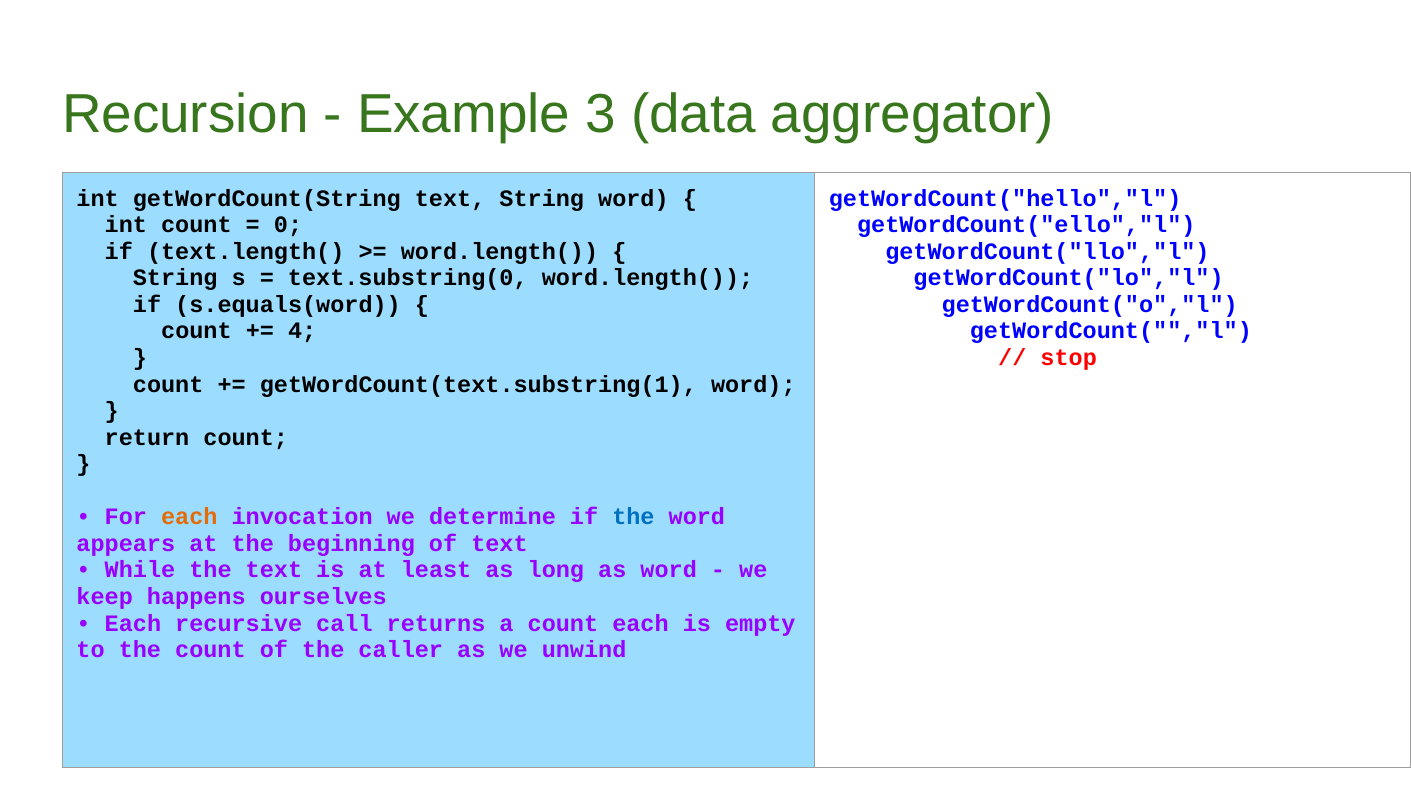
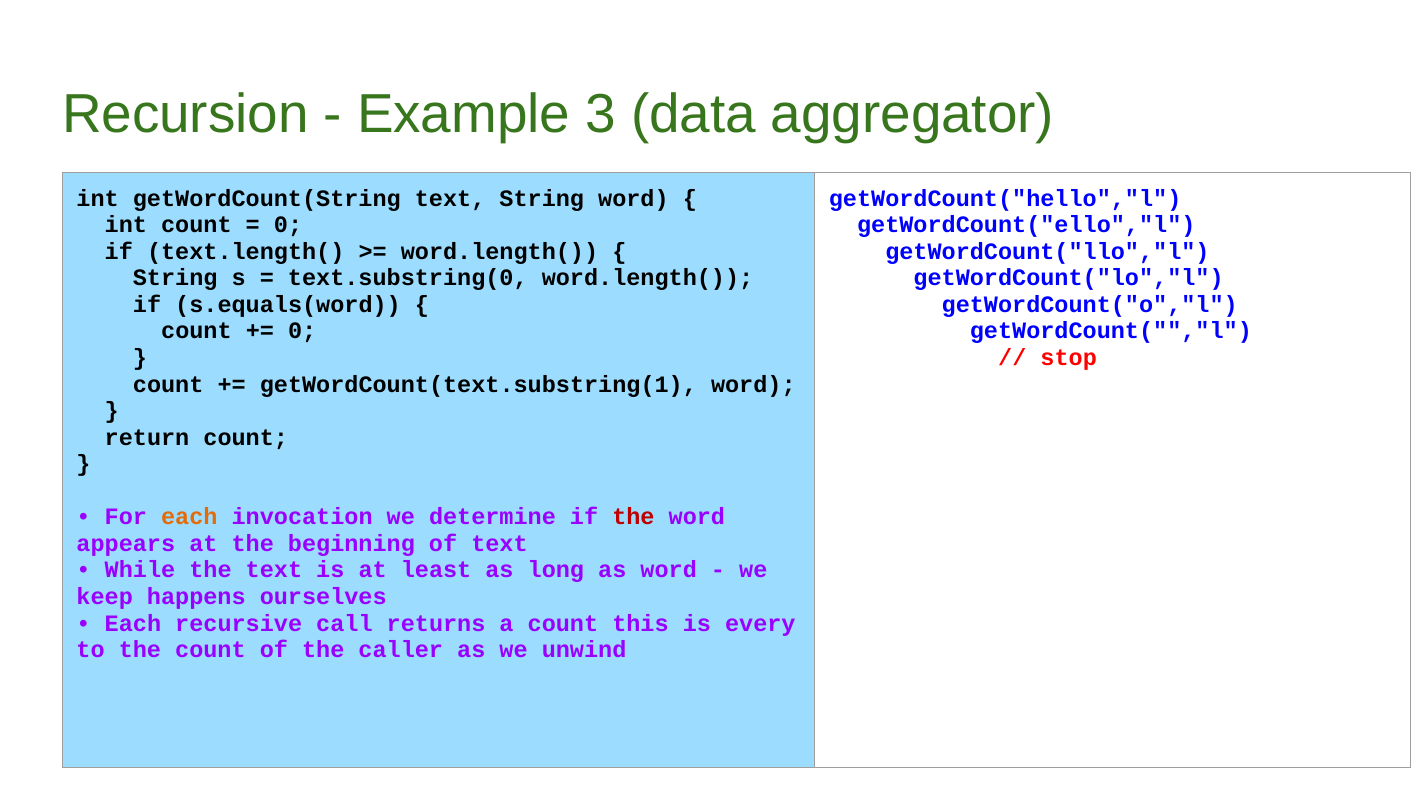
4 at (302, 331): 4 -> 0
the at (633, 517) colour: blue -> red
count each: each -> this
empty: empty -> every
